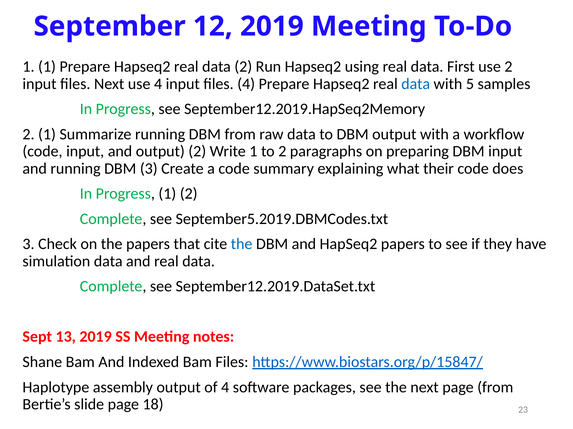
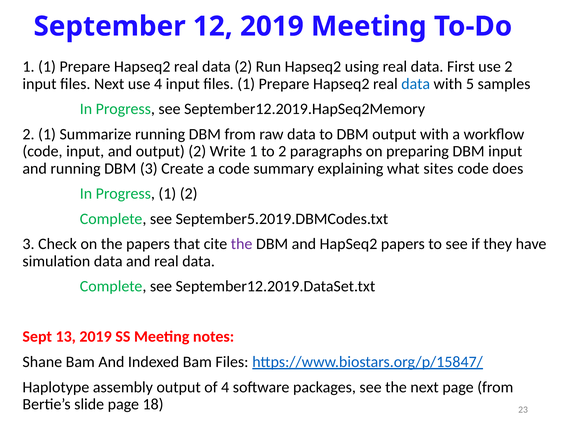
files 4: 4 -> 1
their: their -> sites
the at (242, 244) colour: blue -> purple
